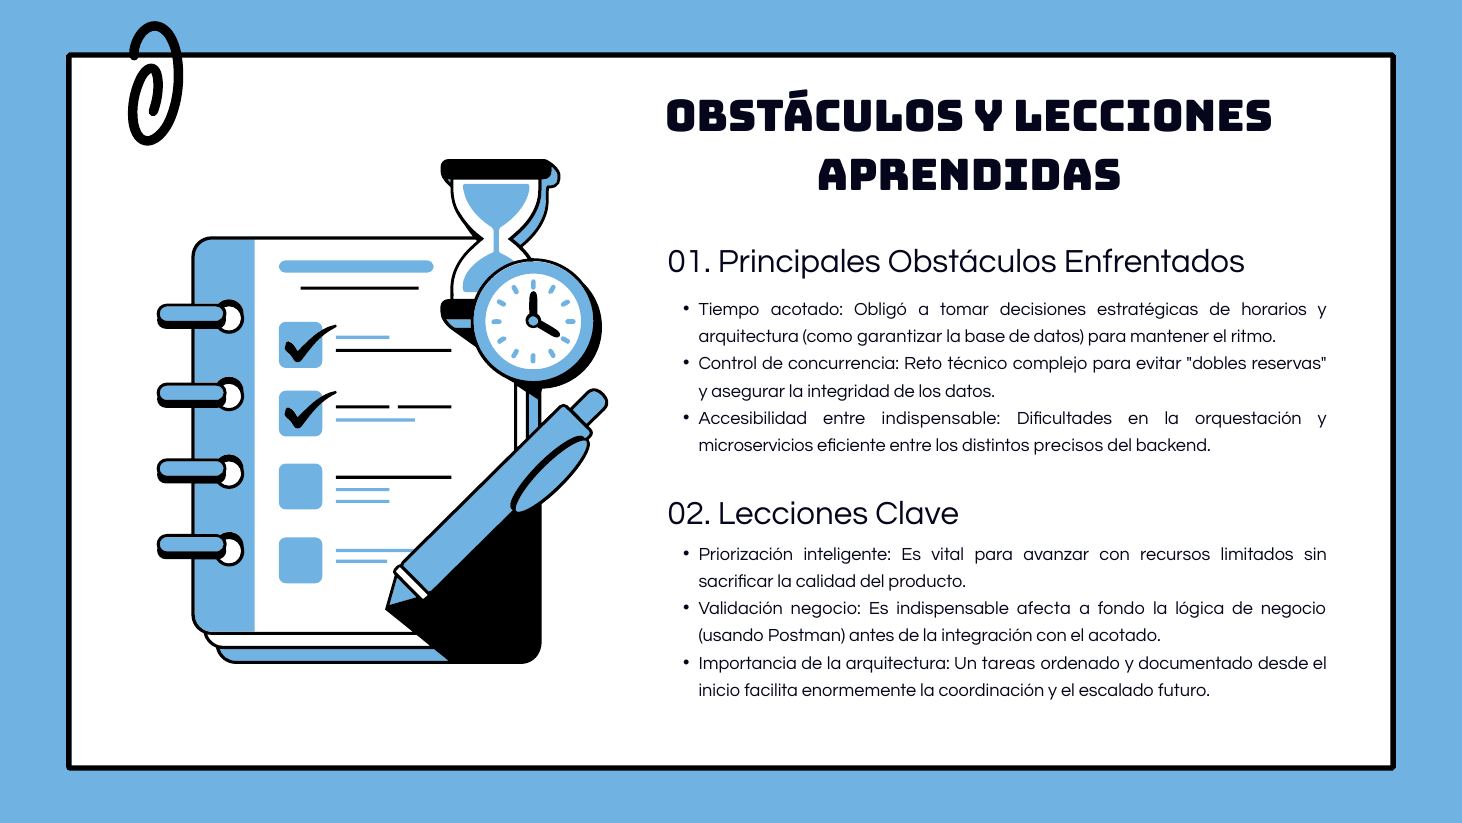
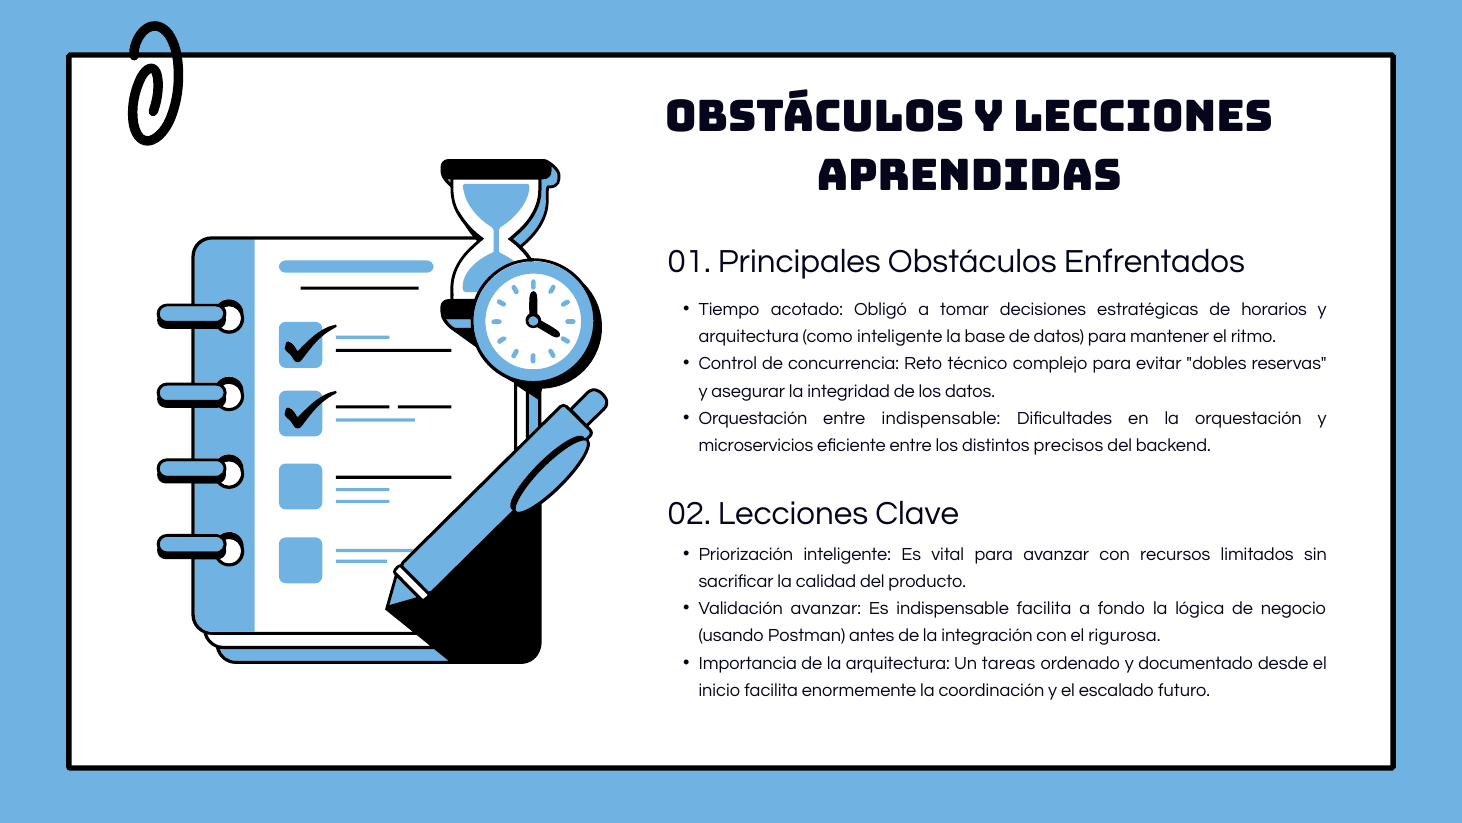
como garantizar: garantizar -> inteligente
Accesibilidad at (753, 418): Accesibilidad -> Orquestación
Validación negocio: negocio -> avanzar
indispensable afecta: afecta -> facilita
el acotado: acotado -> rigurosa
